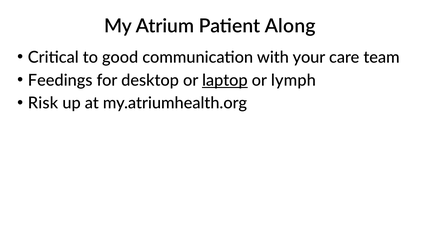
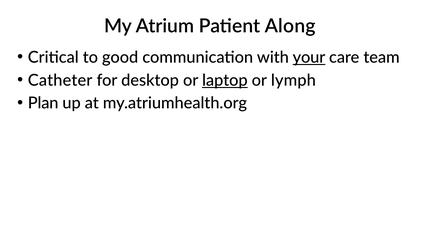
your underline: none -> present
Feedings: Feedings -> Catheter
Risk: Risk -> Plan
